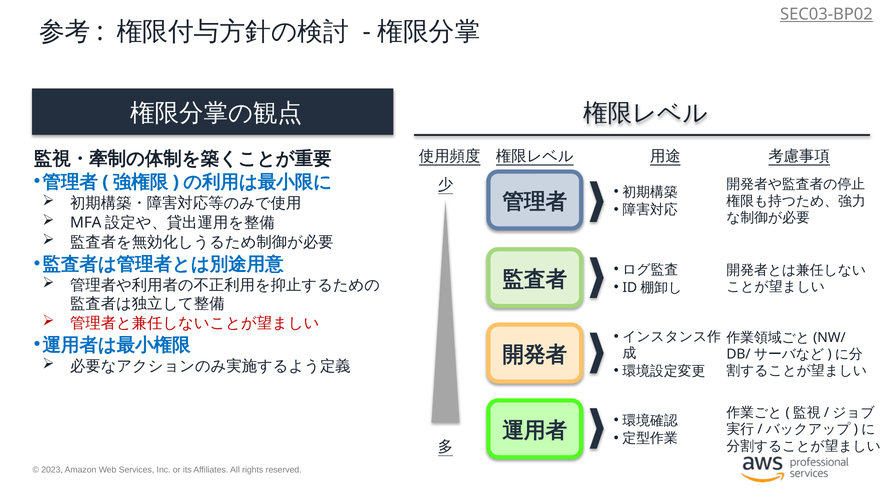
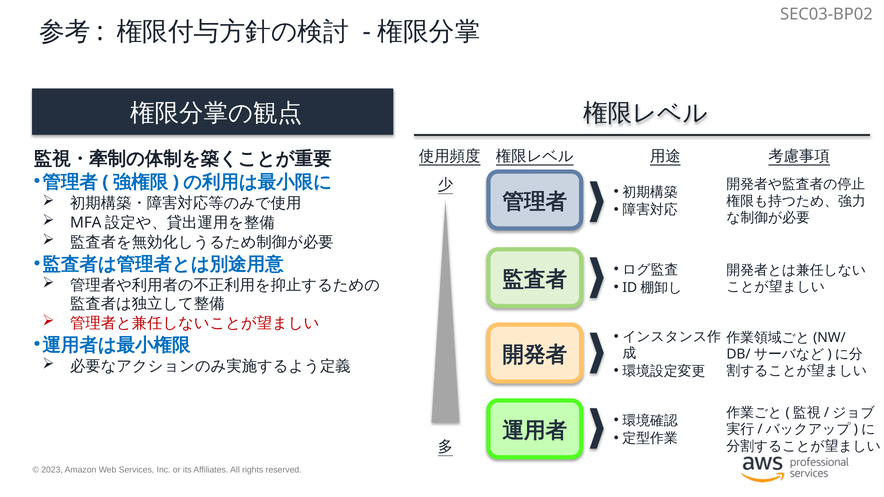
SEC03-BP02 underline: present -> none
